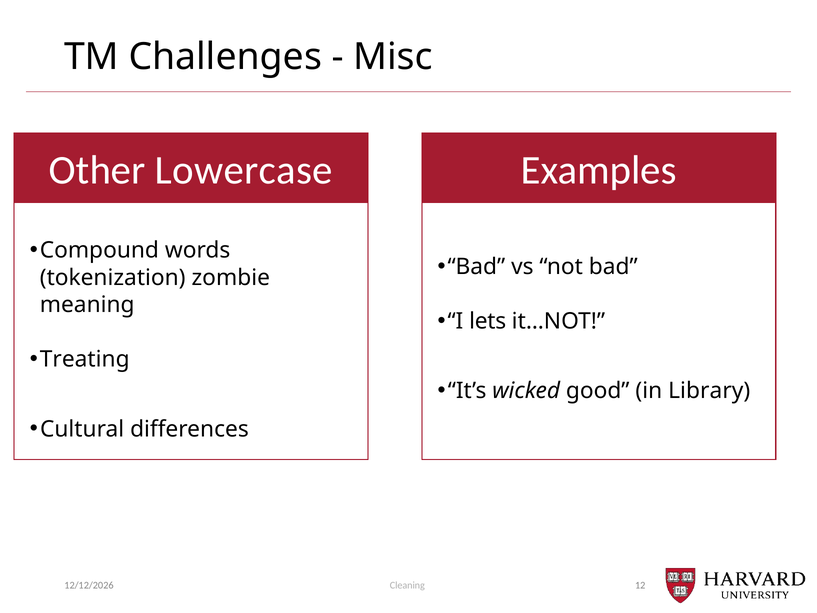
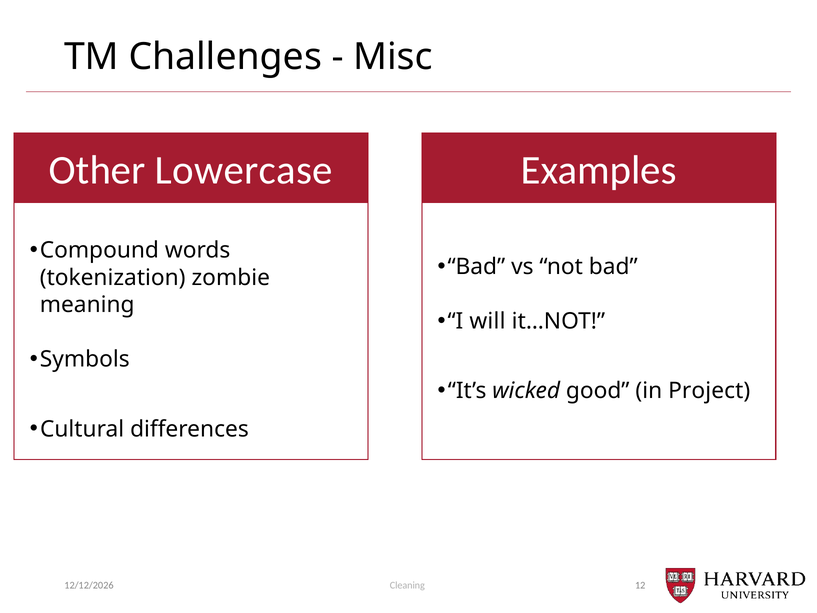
lets: lets -> will
Treating: Treating -> Symbols
Library: Library -> Project
